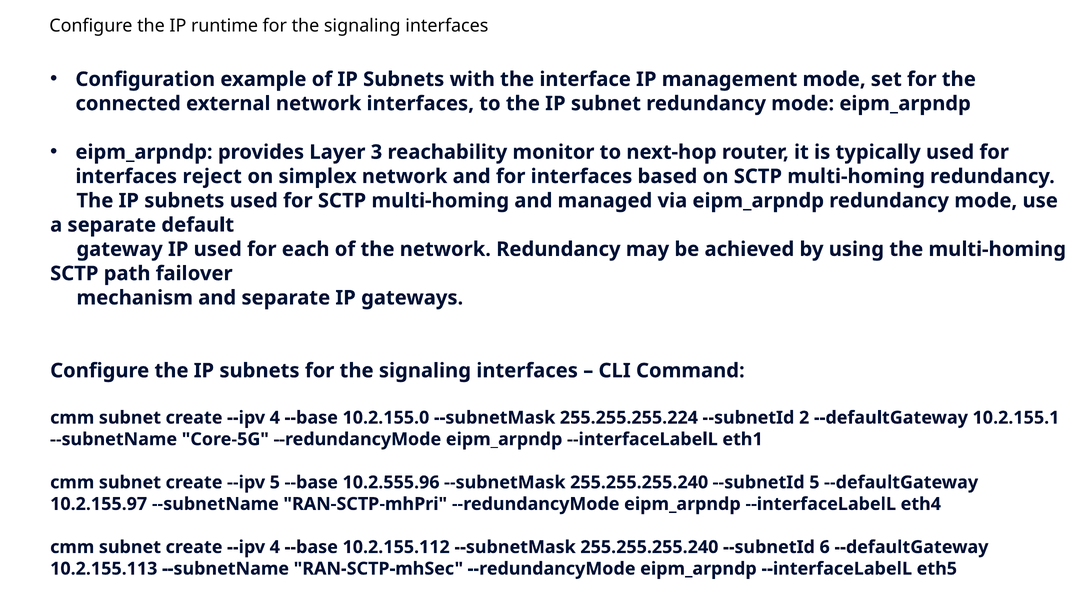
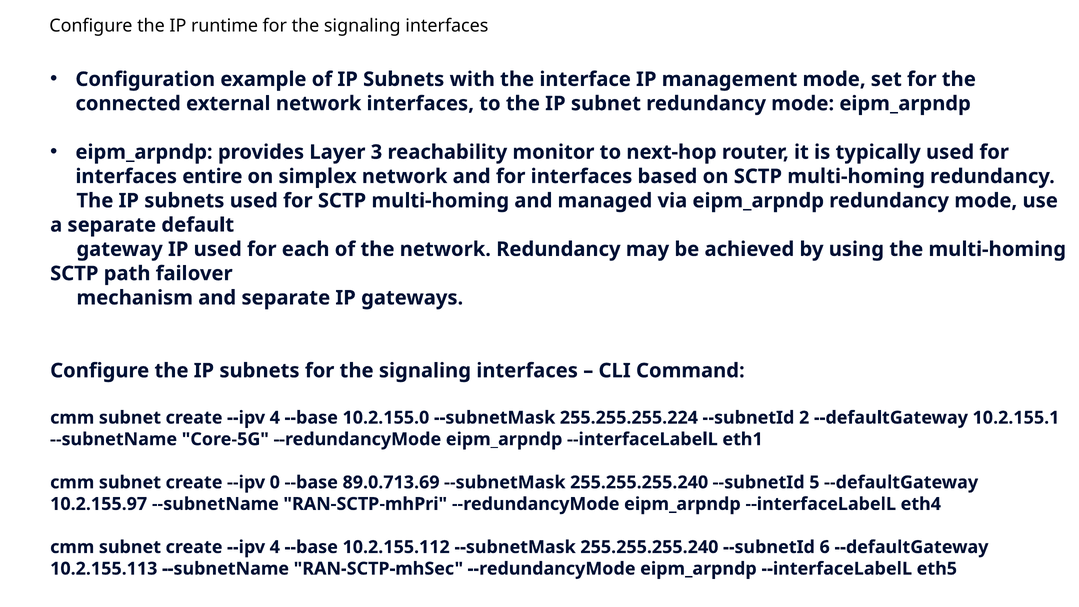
reject: reject -> entire
--ipv 5: 5 -> 0
10.2.555.96: 10.2.555.96 -> 89.0.713.69
